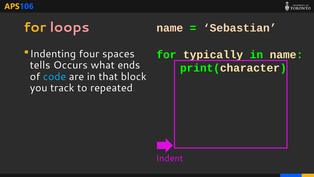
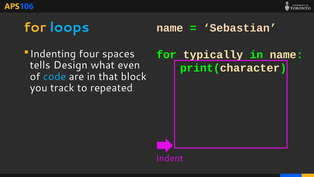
loops colour: pink -> light blue
Occurs: Occurs -> Design
ends: ends -> even
